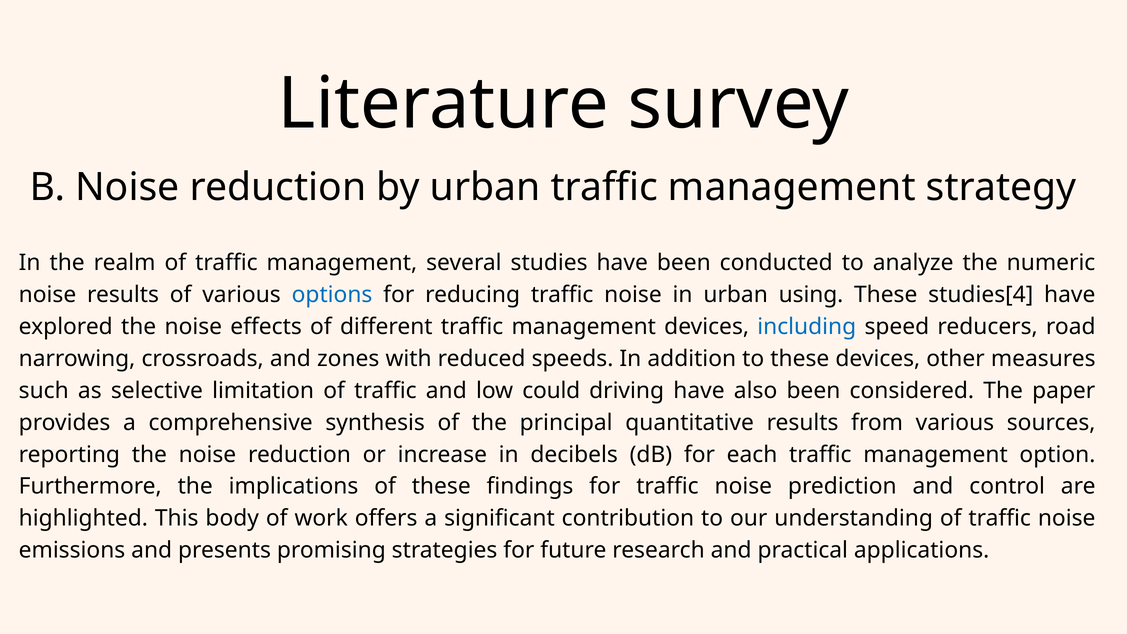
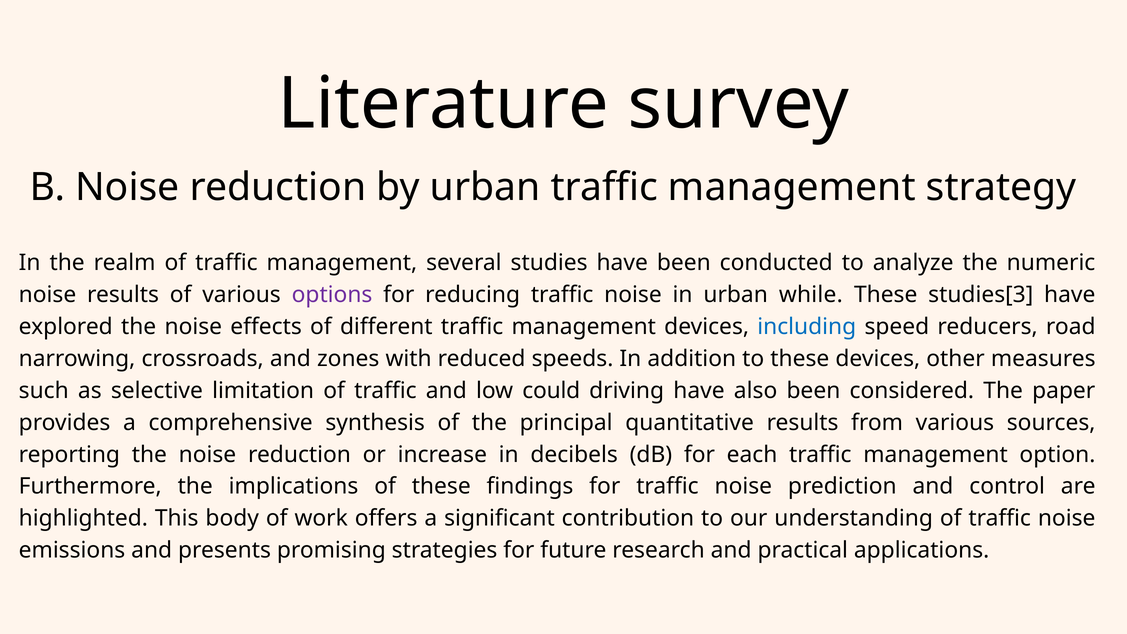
options colour: blue -> purple
using: using -> while
studies[4: studies[4 -> studies[3
